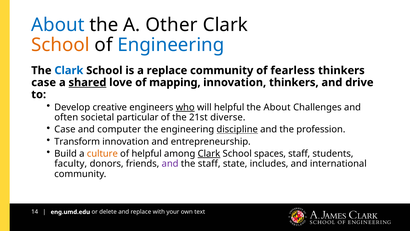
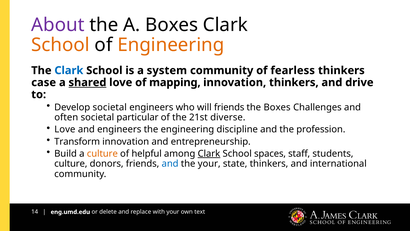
About at (58, 25) colour: blue -> purple
A Other: Other -> Boxes
Engineering at (171, 45) colour: blue -> orange
a replace: replace -> system
Develop creative: creative -> societal
who underline: present -> none
will helpful: helpful -> friends
the About: About -> Boxes
Case at (65, 129): Case -> Love
and computer: computer -> engineers
discipline underline: present -> none
faculty at (71, 164): faculty -> culture
and at (170, 164) colour: purple -> blue
the staff: staff -> your
state includes: includes -> thinkers
